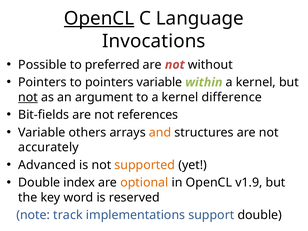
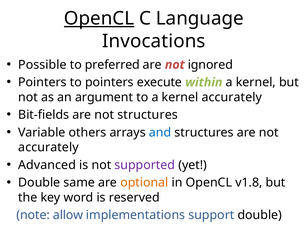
without: without -> ignored
pointers variable: variable -> execute
not at (28, 97) underline: present -> none
kernel difference: difference -> accurately
not references: references -> structures
and colour: orange -> blue
supported colour: orange -> purple
index: index -> same
v1.9: v1.9 -> v1.8
track: track -> allow
